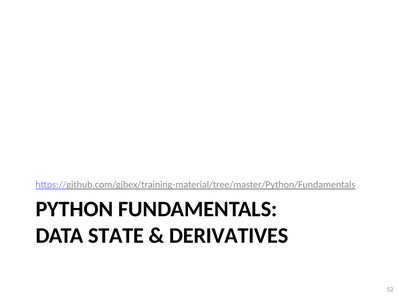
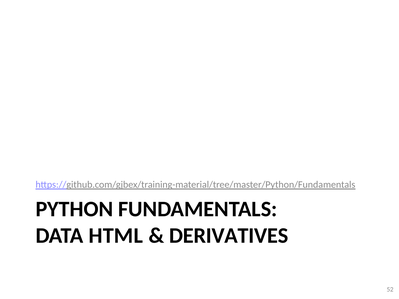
STATE: STATE -> HTML
